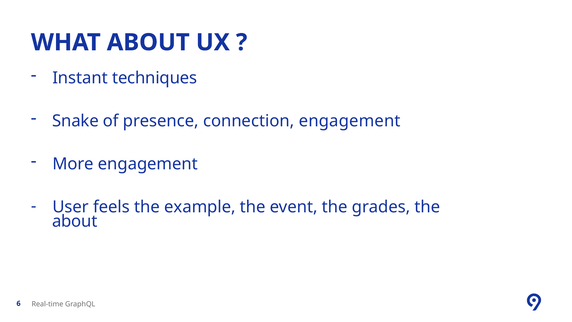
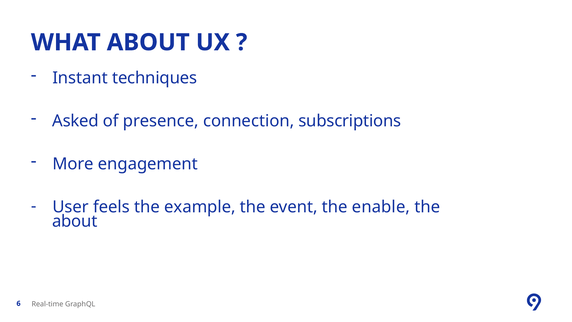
Snake: Snake -> Asked
connection engagement: engagement -> subscriptions
grades: grades -> enable
